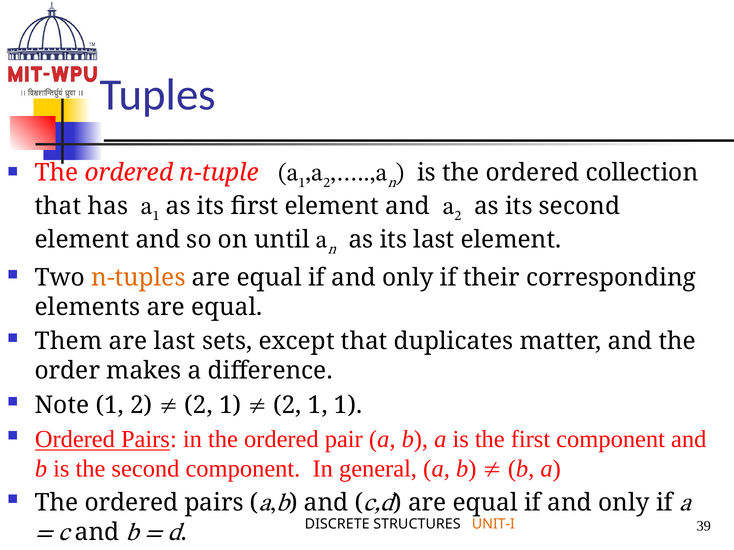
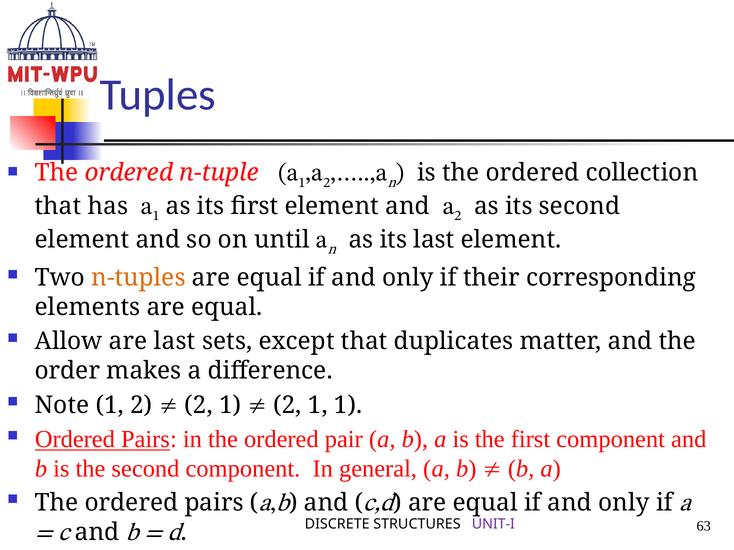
Them: Them -> Allow
UNIT-I colour: orange -> purple
39: 39 -> 63
